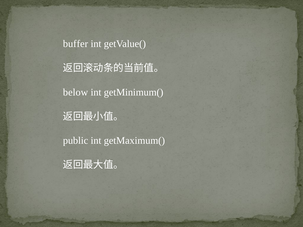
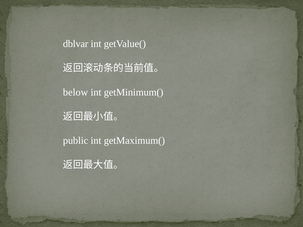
buffer: buffer -> dblvar
